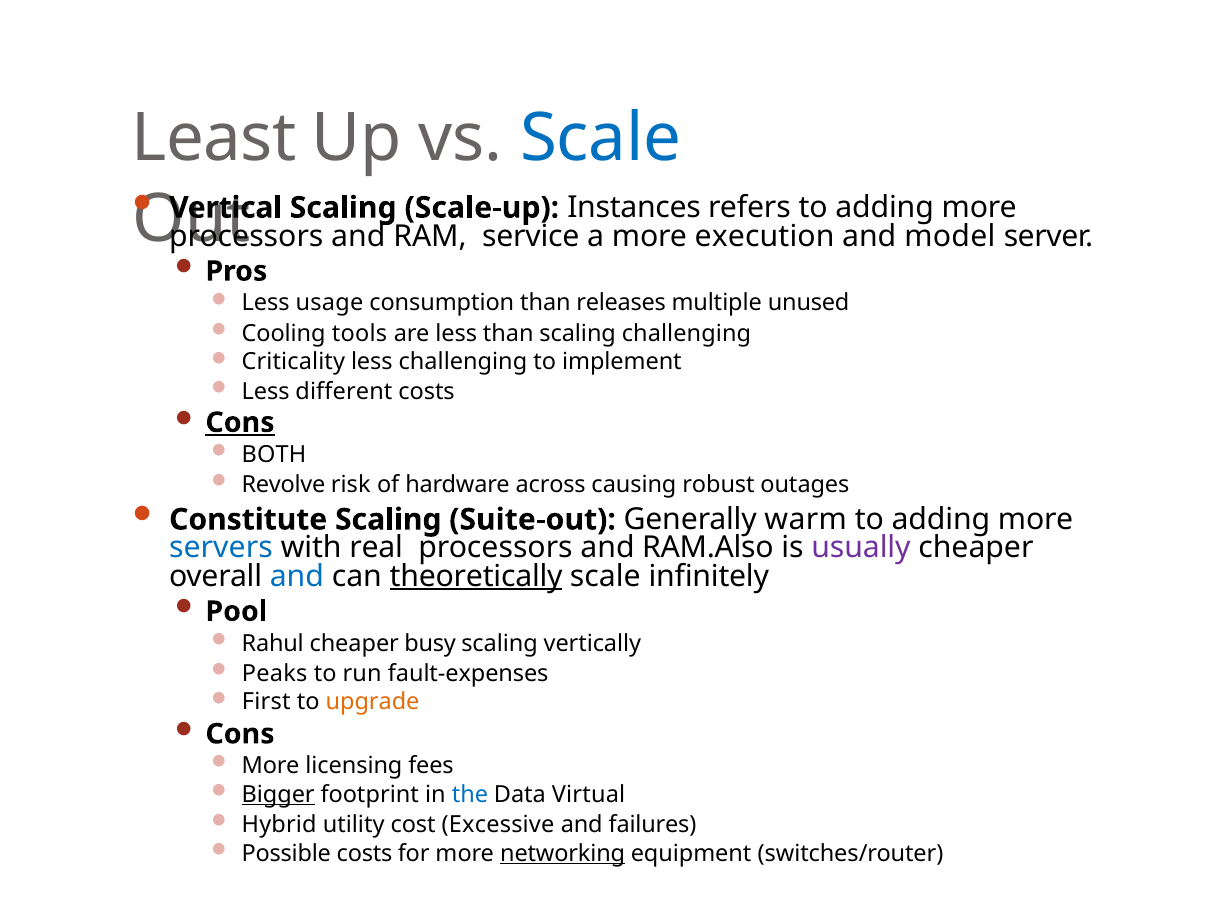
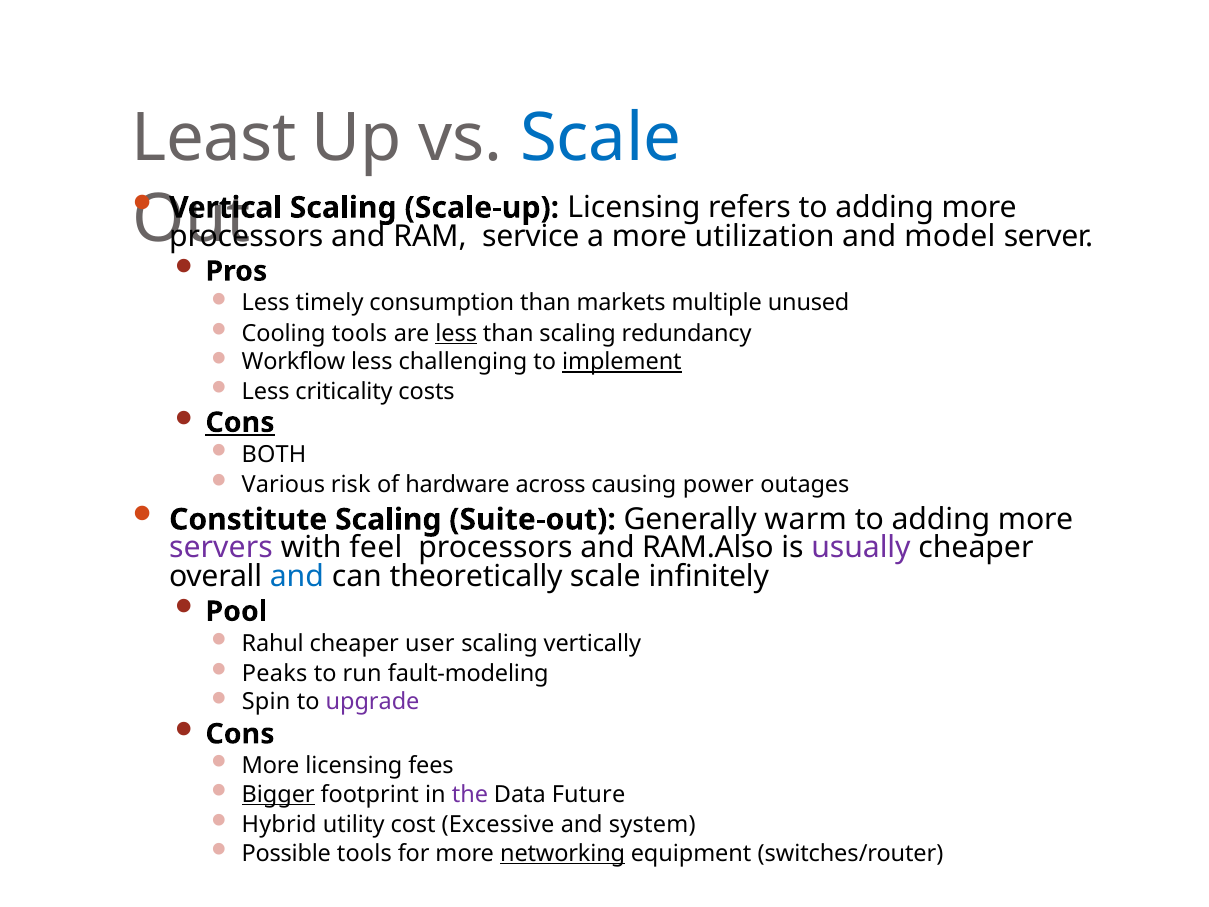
Scale-up Instances: Instances -> Licensing
execution: execution -> utilization
usage: usage -> timely
releases: releases -> markets
less at (456, 333) underline: none -> present
scaling challenging: challenging -> redundancy
Criticality: Criticality -> Workflow
implement underline: none -> present
different: different -> criticality
Revolve: Revolve -> Various
robust: robust -> power
servers colour: blue -> purple
real: real -> feel
theoretically underline: present -> none
busy: busy -> user
fault-expenses: fault-expenses -> fault-modeling
First: First -> Spin
upgrade colour: orange -> purple
the colour: blue -> purple
Virtual: Virtual -> Future
failures: failures -> system
Possible costs: costs -> tools
